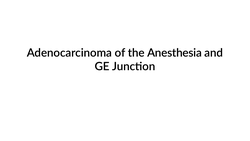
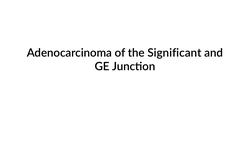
Anesthesia: Anesthesia -> Significant
